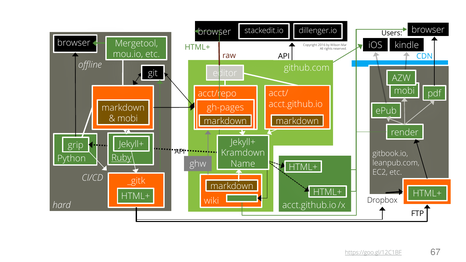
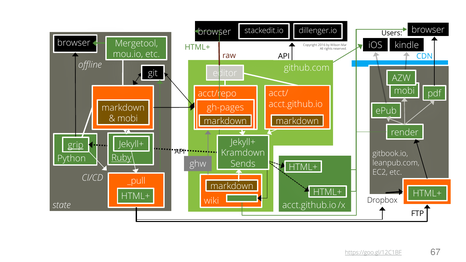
grip underline: none -> present
Name: Name -> Sends
_gitk: _gitk -> _pull
hard: hard -> state
